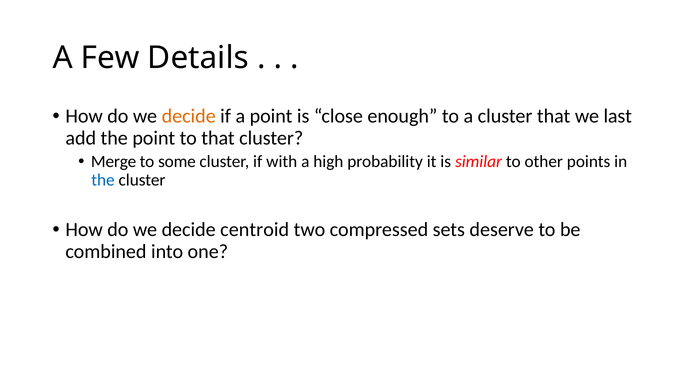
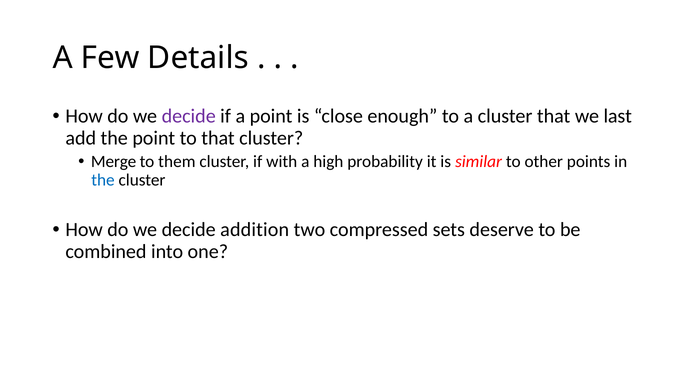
decide at (189, 116) colour: orange -> purple
some: some -> them
centroid: centroid -> addition
